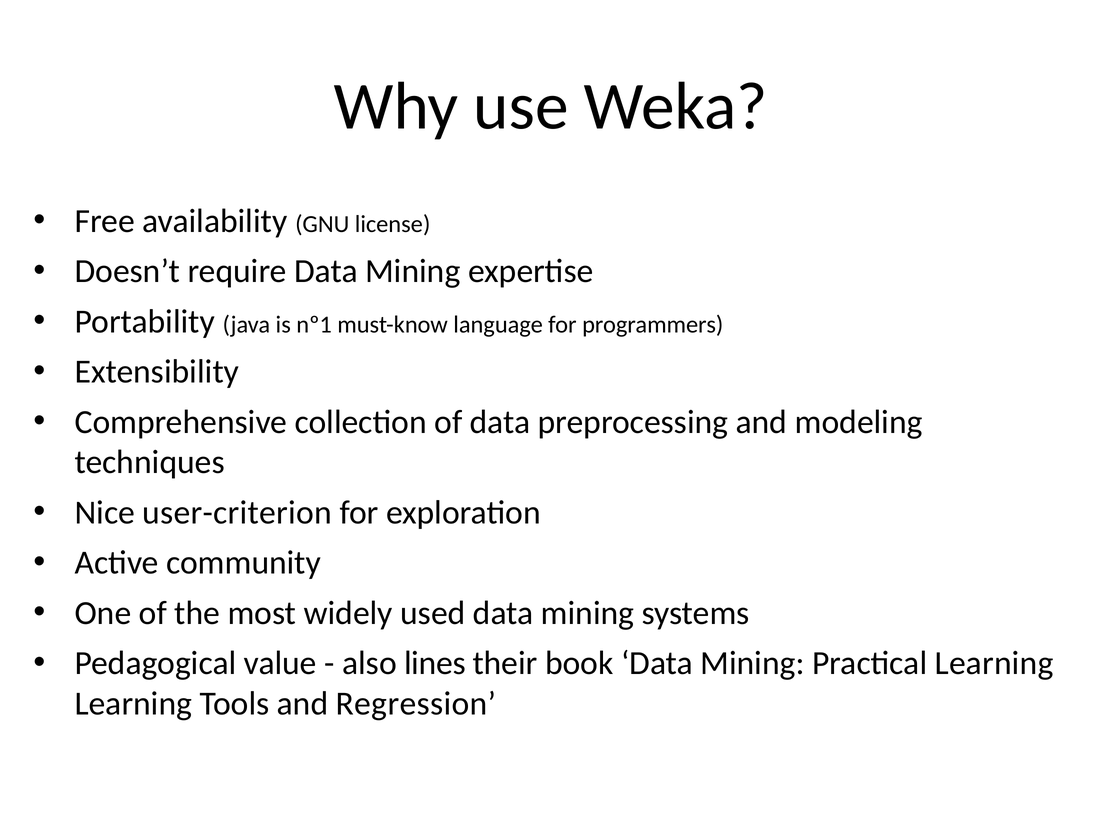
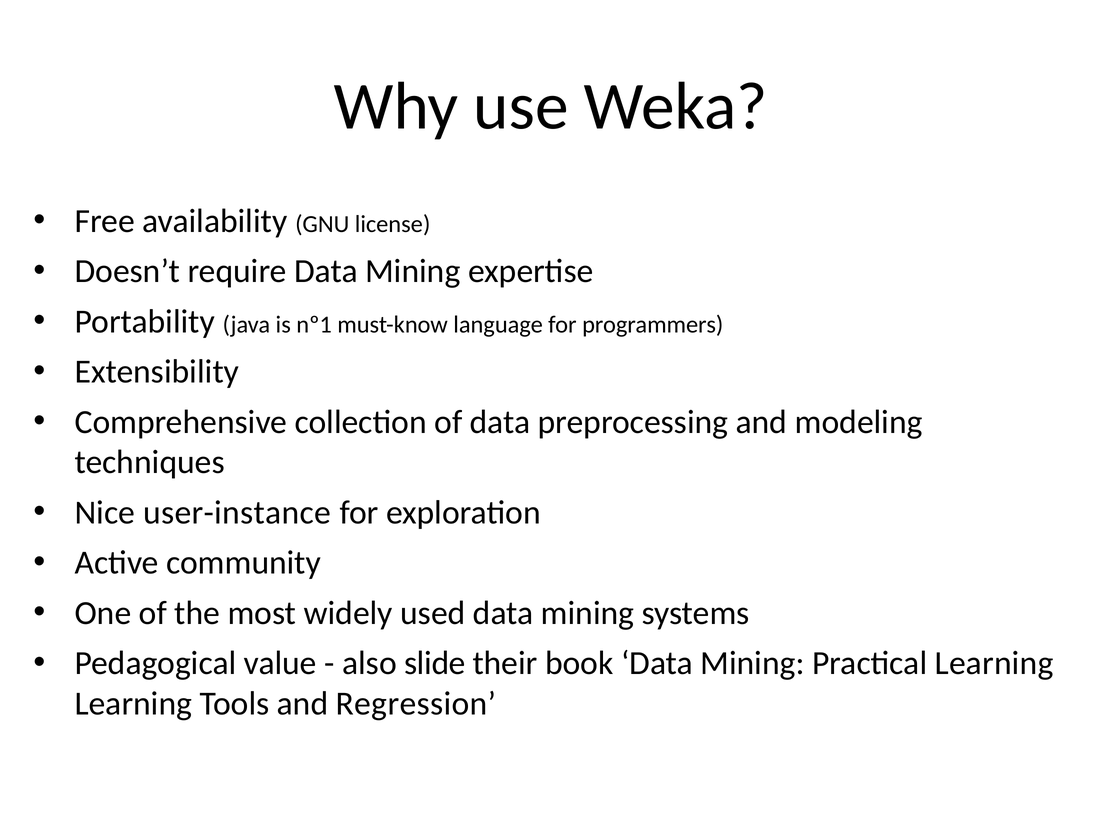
user-criterion: user-criterion -> user-instance
lines: lines -> slide
